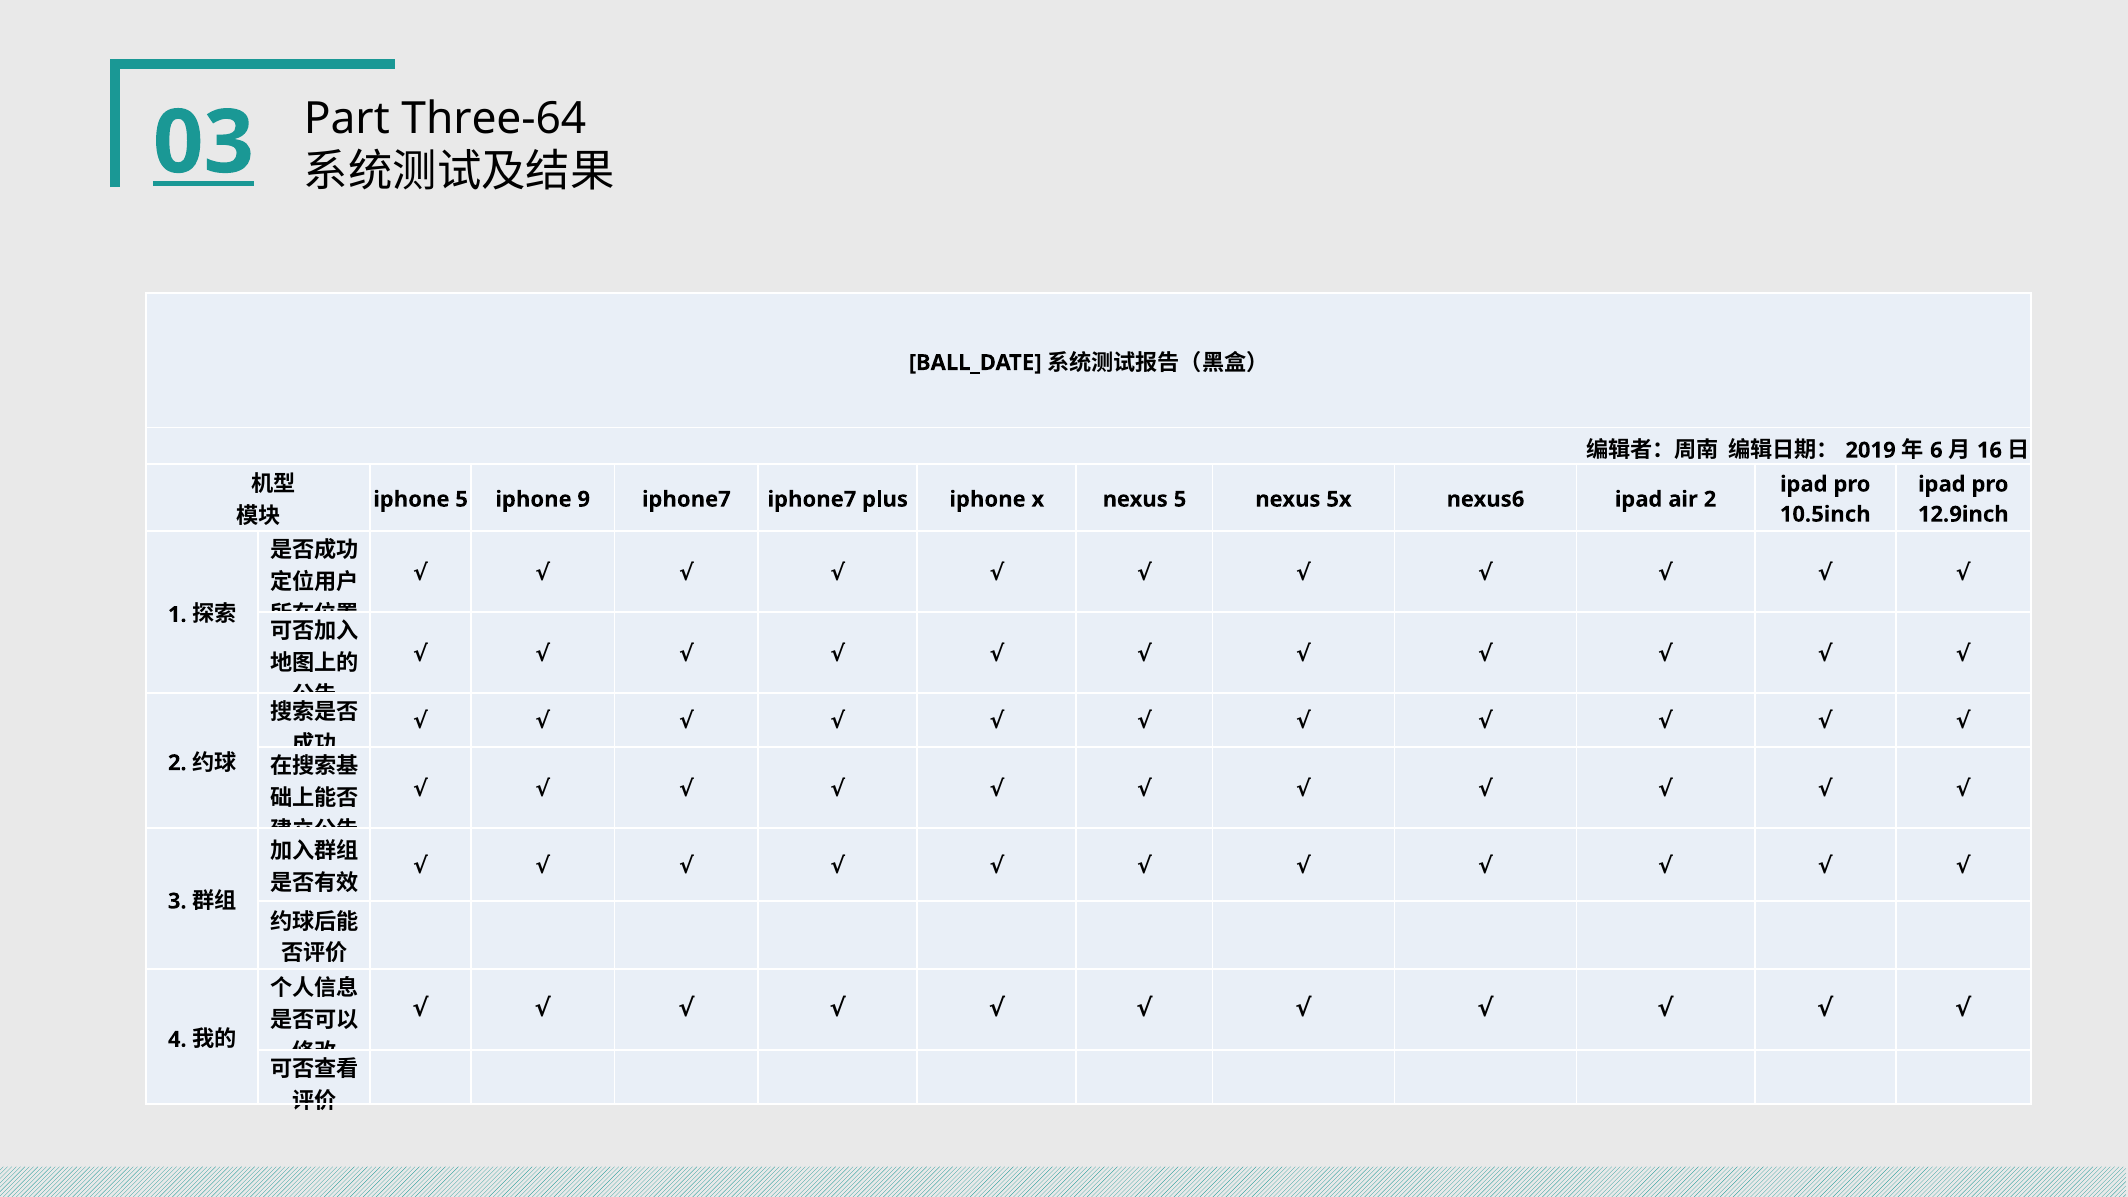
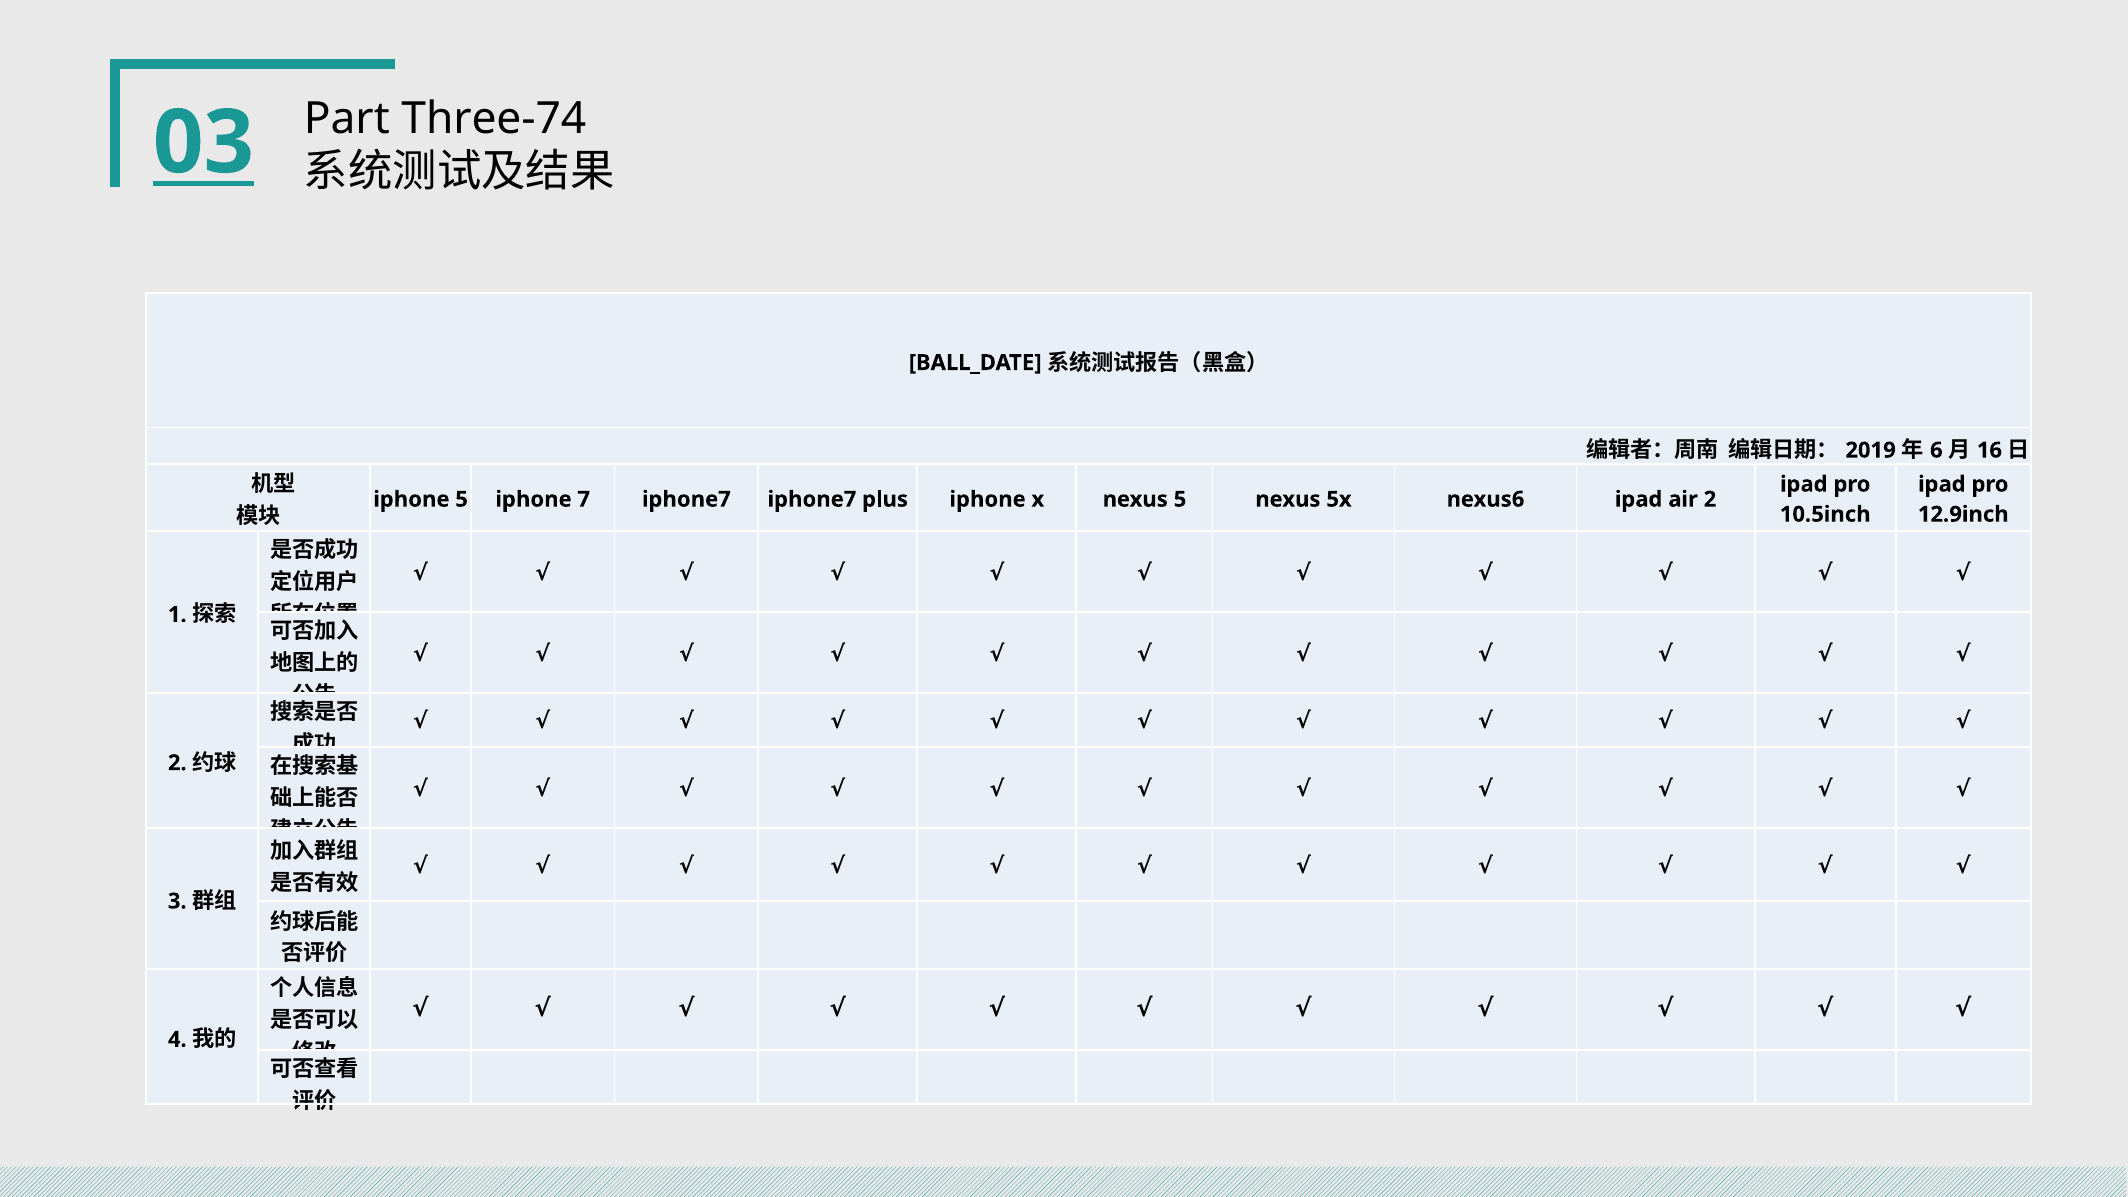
Three-64: Three-64 -> Three-74
9: 9 -> 7
